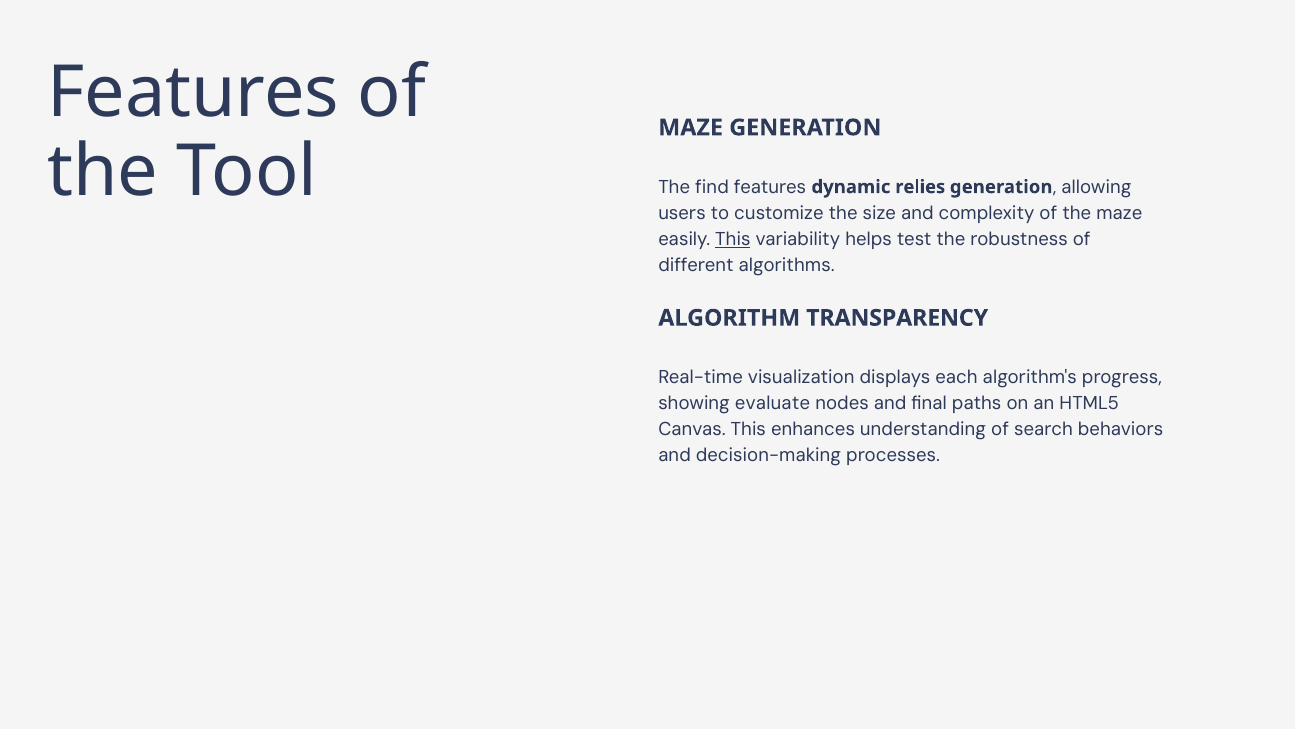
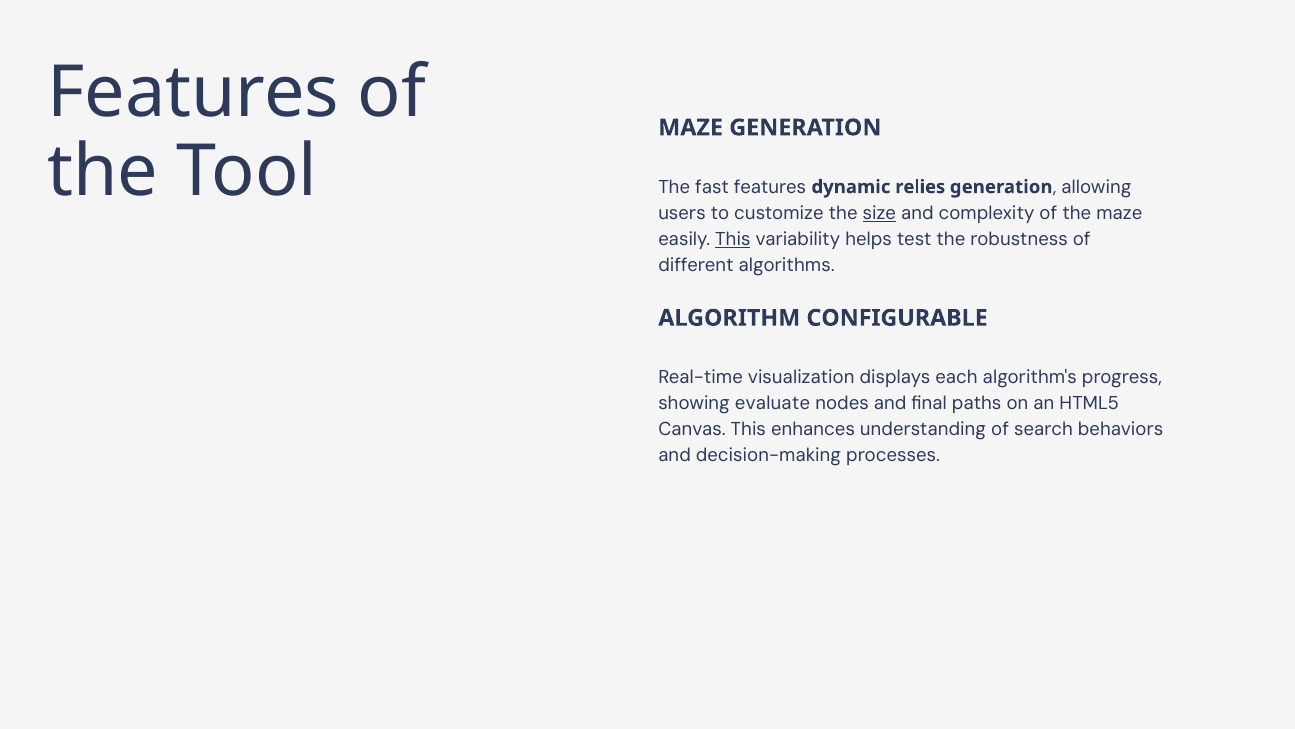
find: find -> fast
size underline: none -> present
TRANSPARENCY: TRANSPARENCY -> CONFIGURABLE
